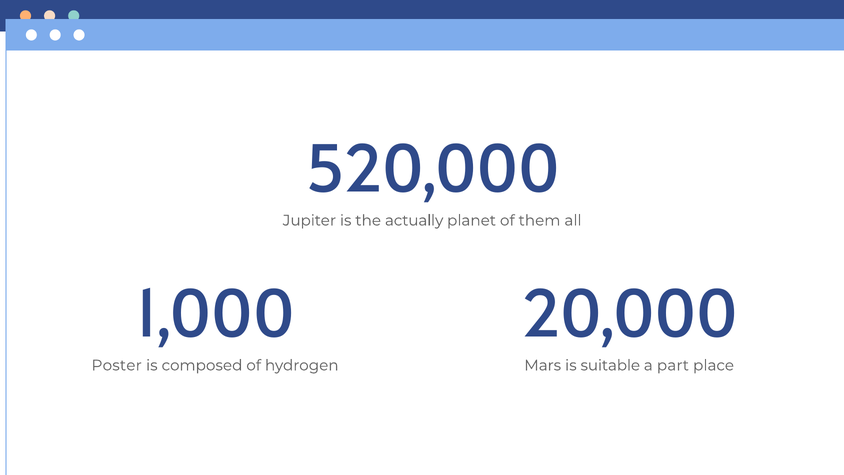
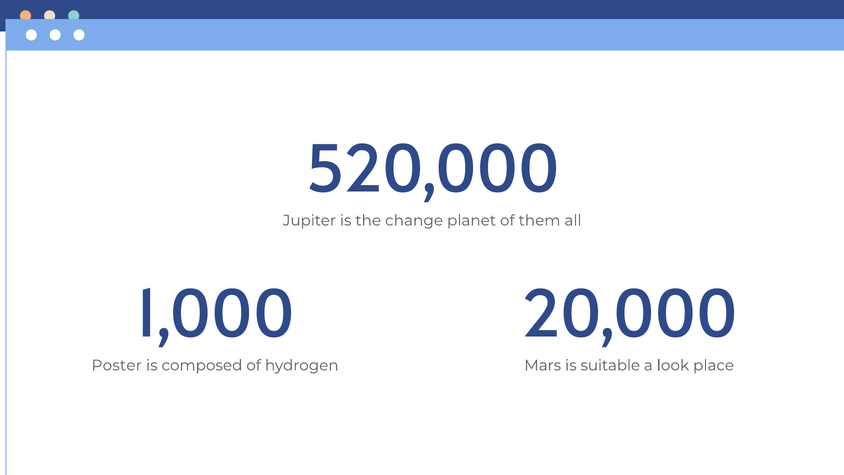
actually: actually -> change
part: part -> look
